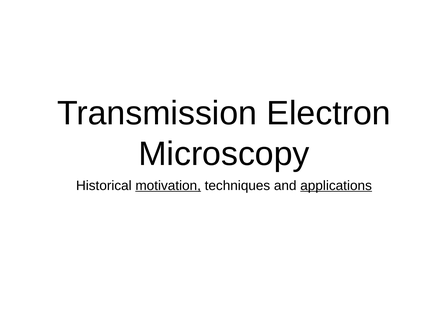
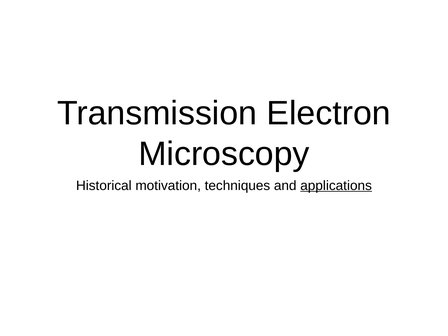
motivation underline: present -> none
